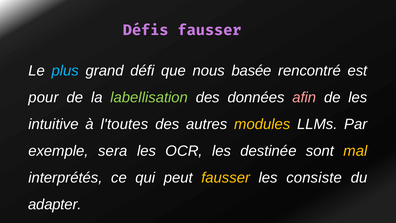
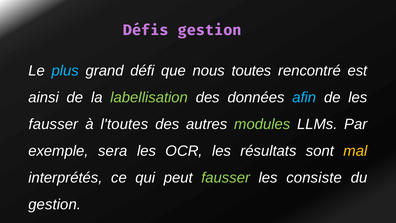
Défis fausser: fausser -> gestion
basée: basée -> toutes
pour: pour -> ainsi
afin colour: pink -> light blue
intuitive at (53, 124): intuitive -> fausser
modules colour: yellow -> light green
destinée: destinée -> résultats
fausser at (226, 178) colour: yellow -> light green
adapter at (55, 204): adapter -> gestion
